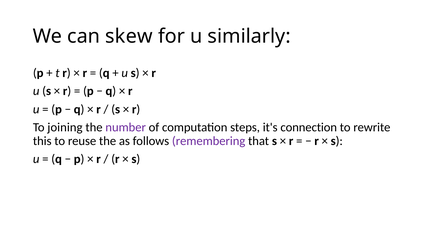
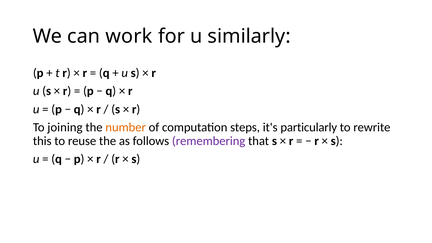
skew: skew -> work
number colour: purple -> orange
connection: connection -> particularly
